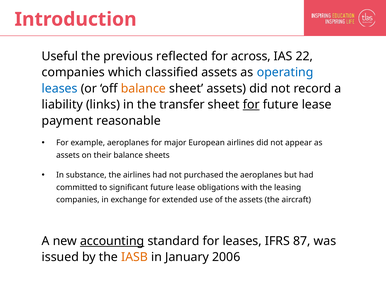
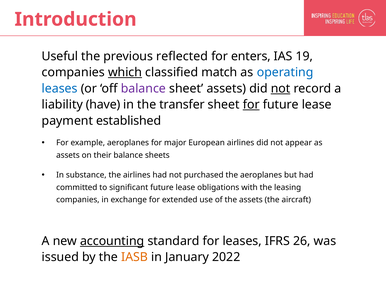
across: across -> enters
22: 22 -> 19
which underline: none -> present
classified assets: assets -> match
balance at (143, 88) colour: orange -> purple
not at (281, 88) underline: none -> present
links: links -> have
reasonable: reasonable -> established
87: 87 -> 26
2006: 2006 -> 2022
